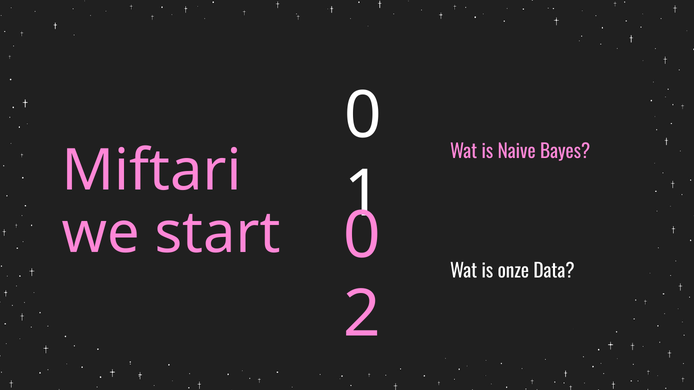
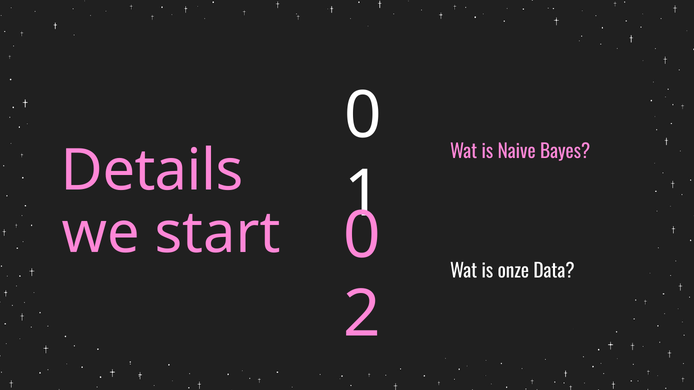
Miftari: Miftari -> Details
